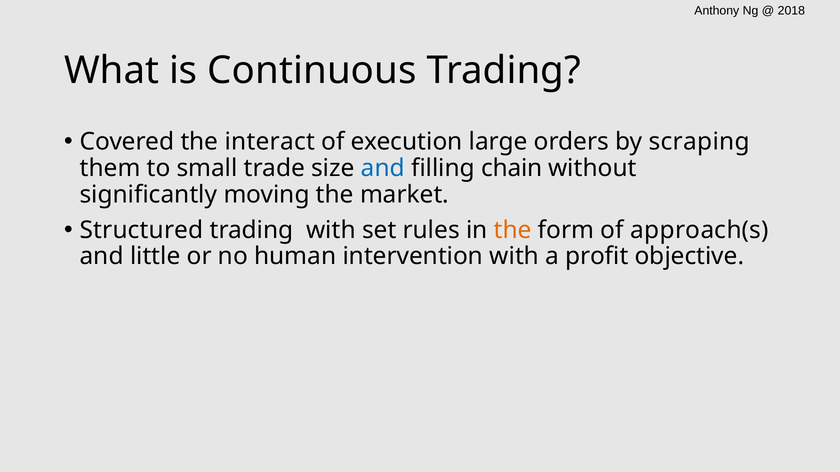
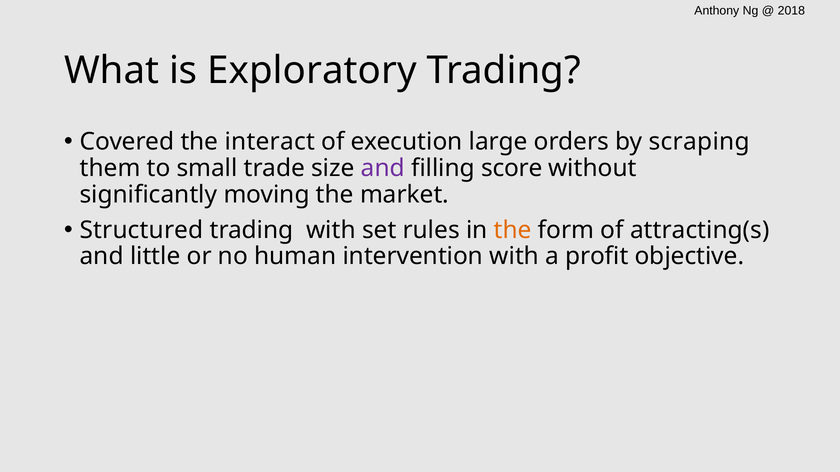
Continuous: Continuous -> Exploratory
and at (383, 168) colour: blue -> purple
chain: chain -> score
approach(s: approach(s -> attracting(s
